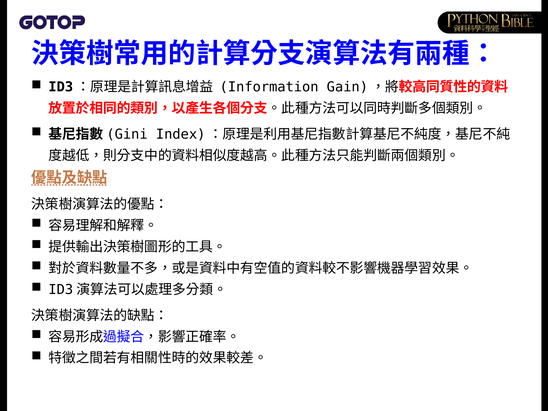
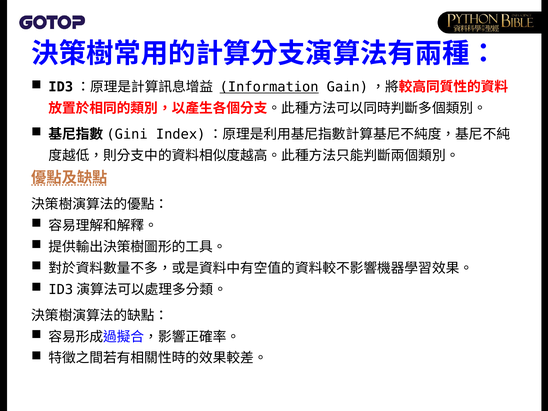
Information underline: none -> present
